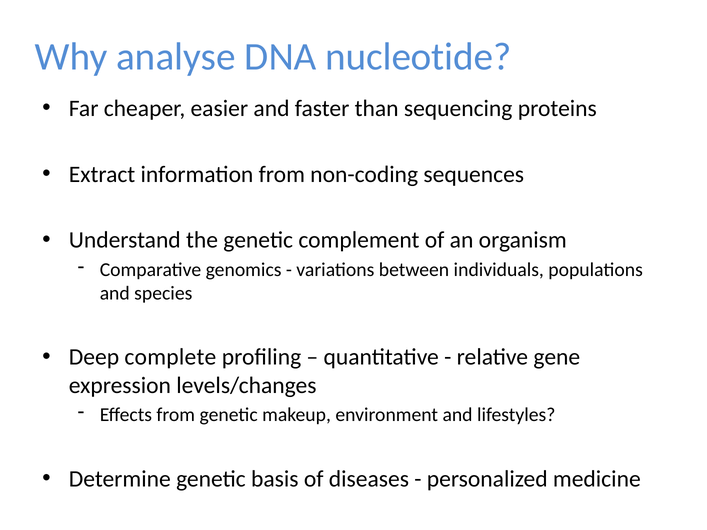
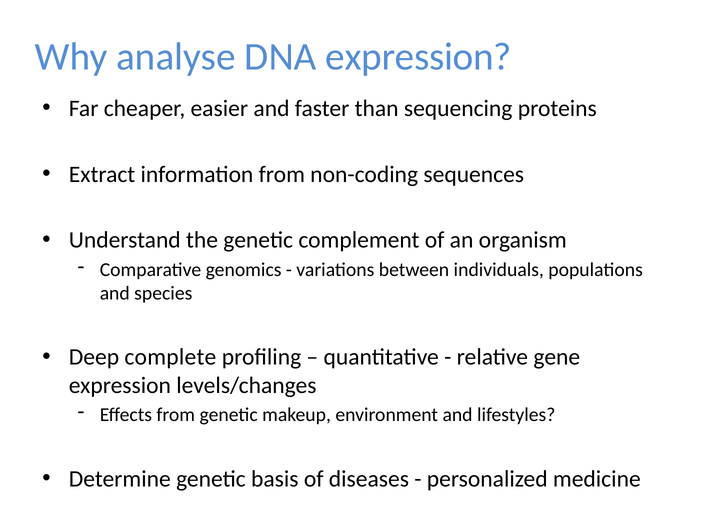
DNA nucleotide: nucleotide -> expression
